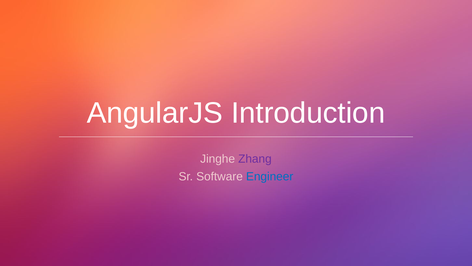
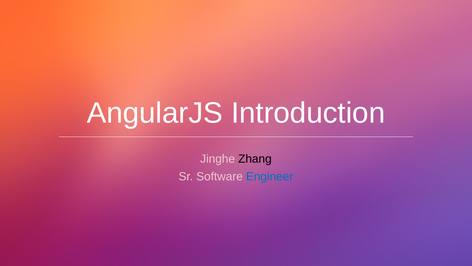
Zhang colour: purple -> black
